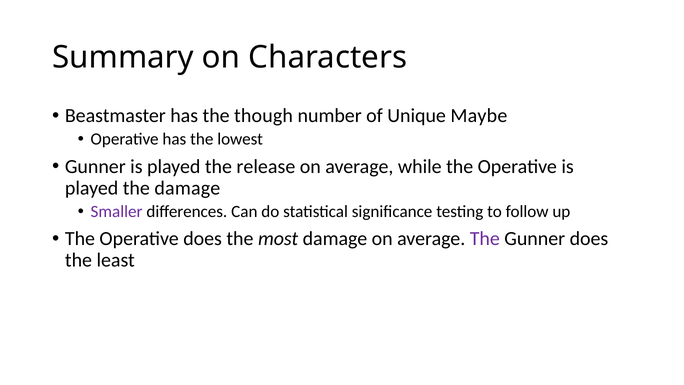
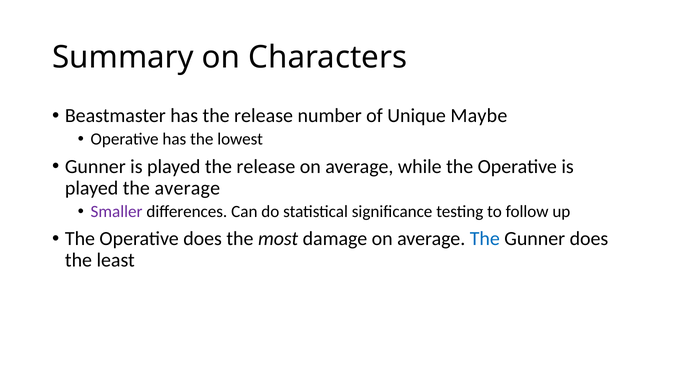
has the though: though -> release
the damage: damage -> average
The at (485, 239) colour: purple -> blue
